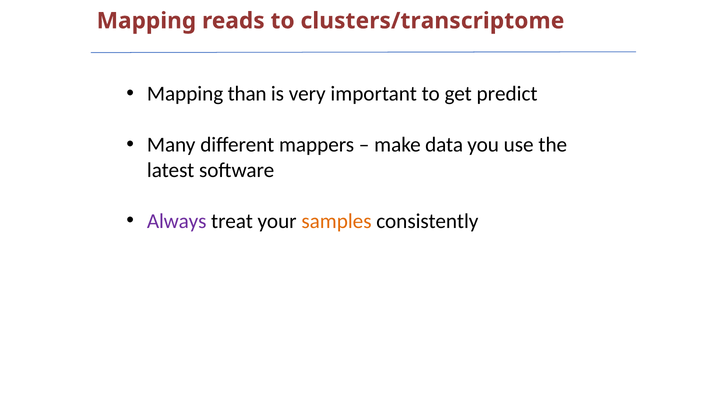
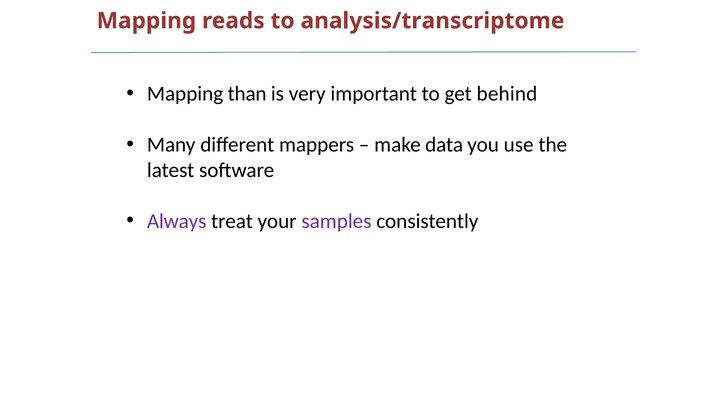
clusters/transcriptome: clusters/transcriptome -> analysis/transcriptome
predict: predict -> behind
samples colour: orange -> purple
